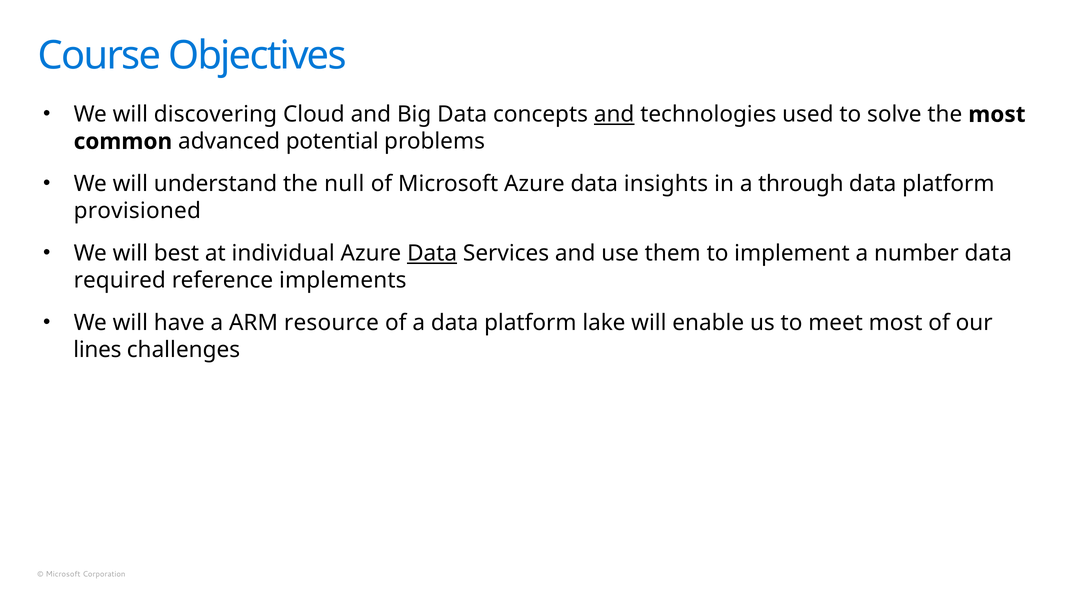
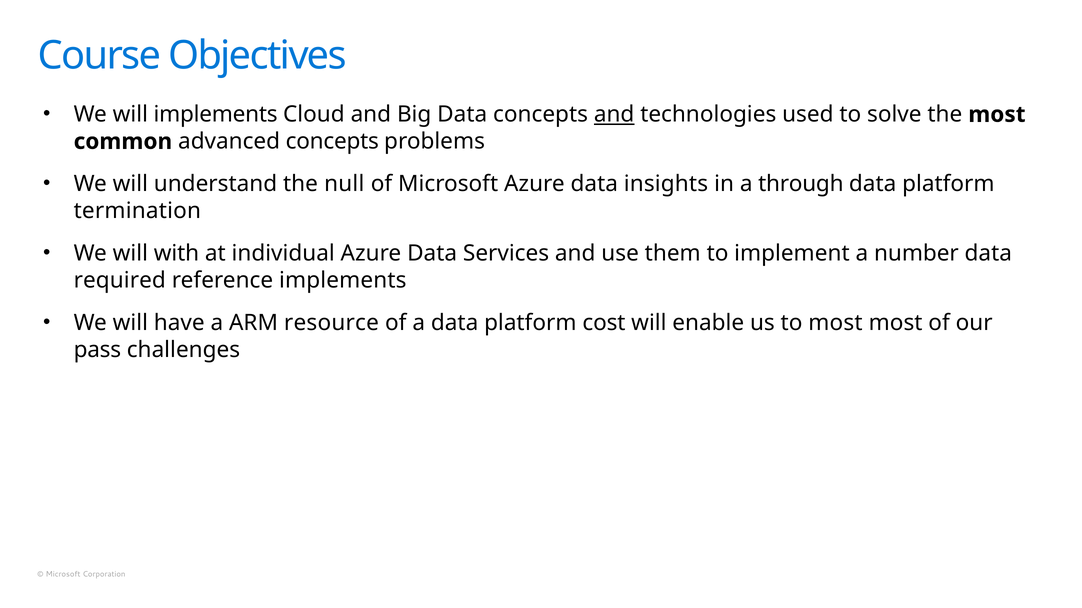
will discovering: discovering -> implements
advanced potential: potential -> concepts
provisioned: provisioned -> termination
best: best -> with
Data at (432, 254) underline: present -> none
lake: lake -> cost
to meet: meet -> most
lines: lines -> pass
